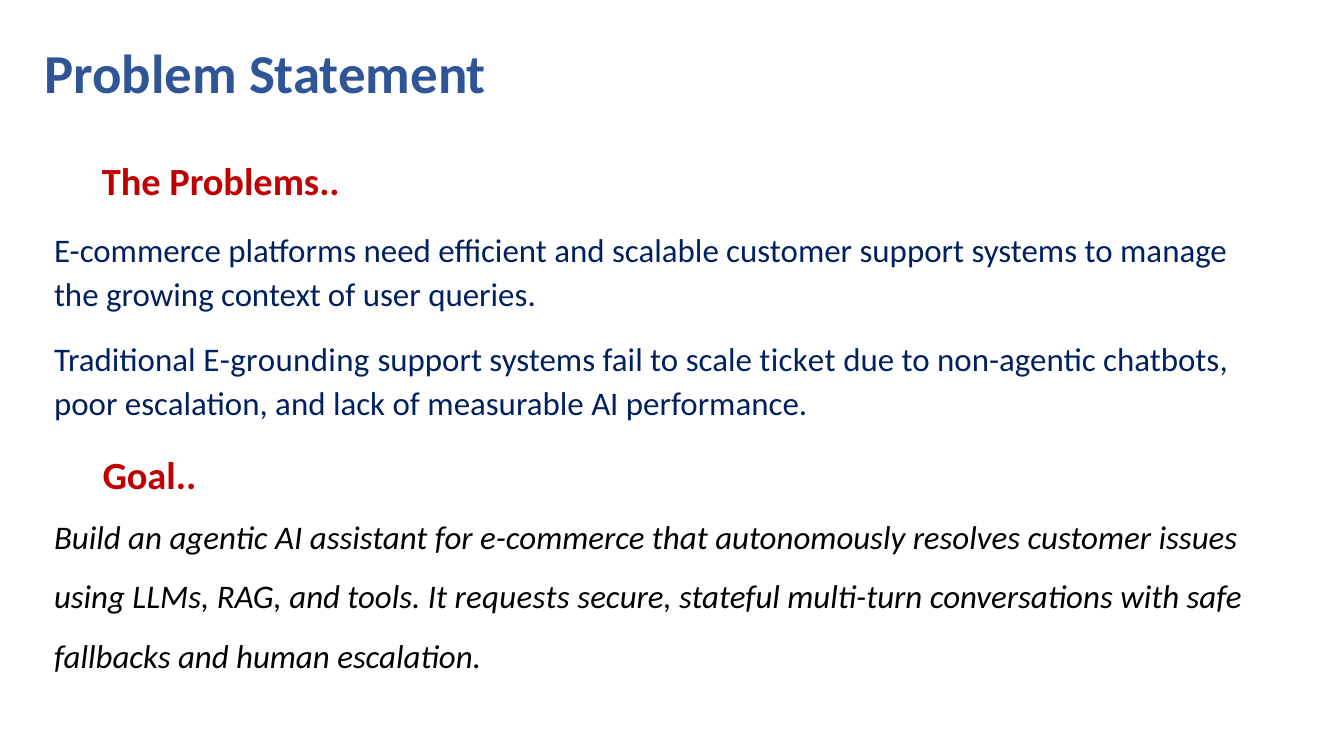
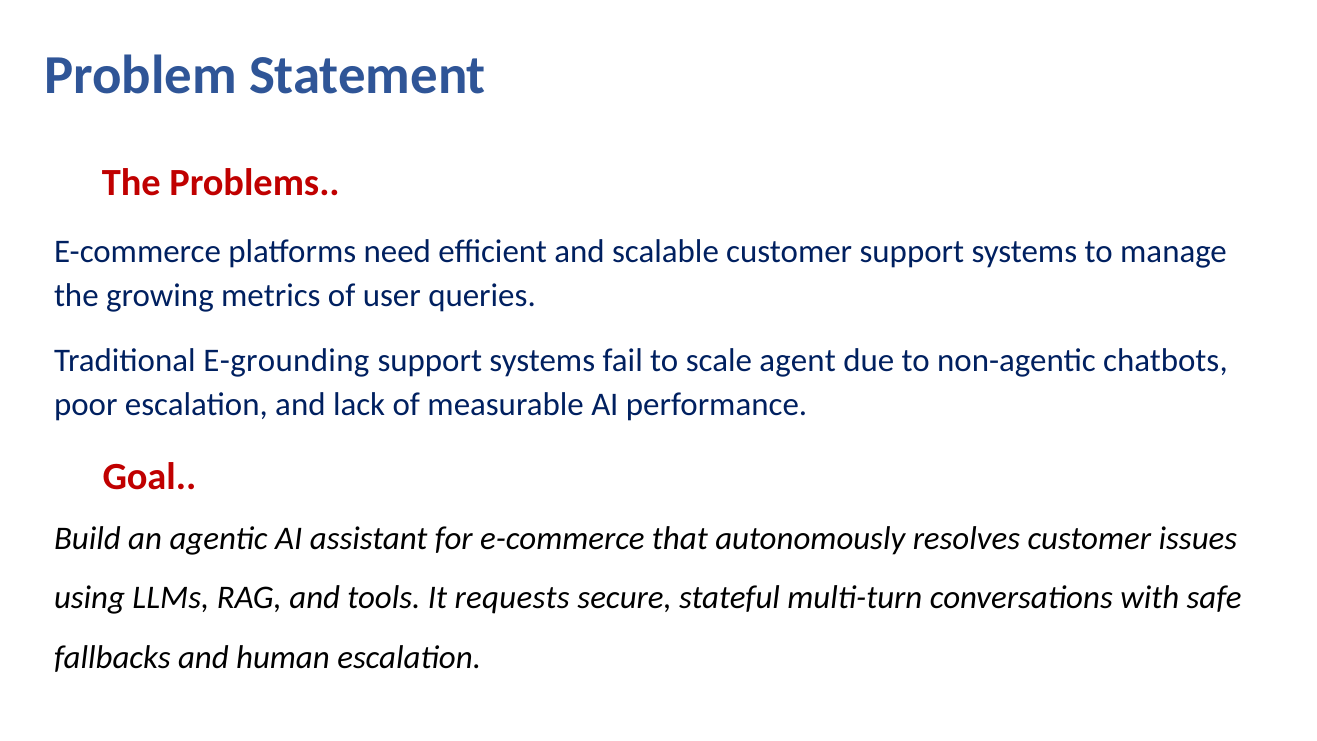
context: context -> metrics
ticket: ticket -> agent
